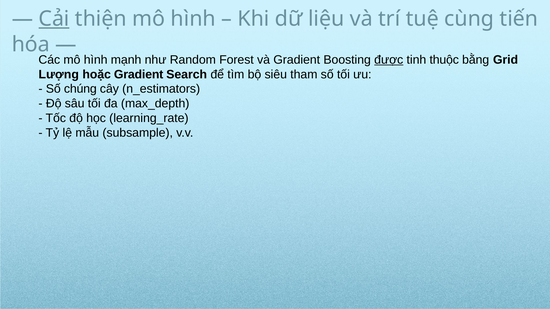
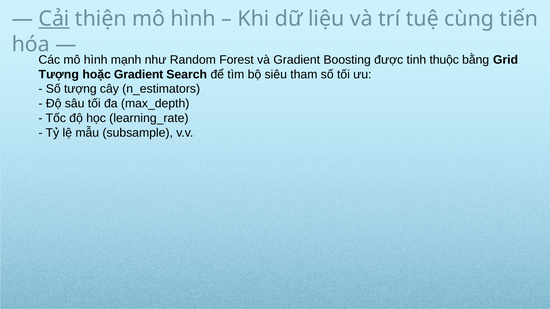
được underline: present -> none
Lượng at (59, 74): Lượng -> Tượng
Số chúng: chúng -> tượng
